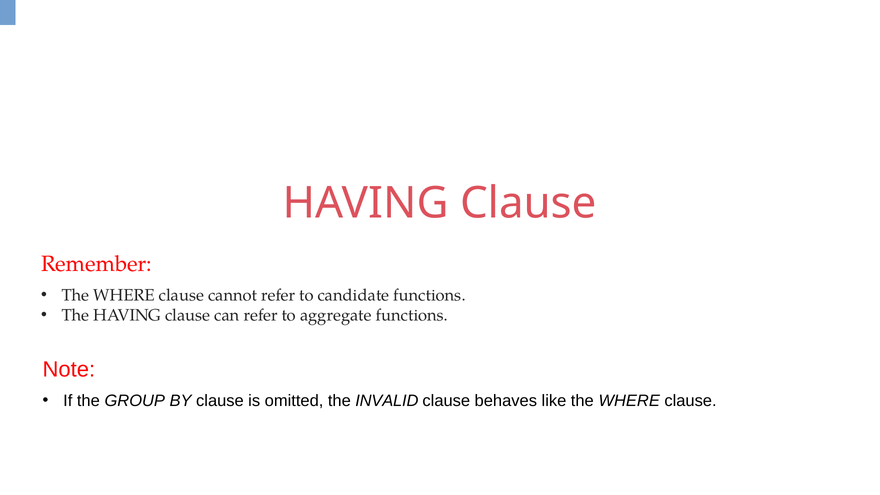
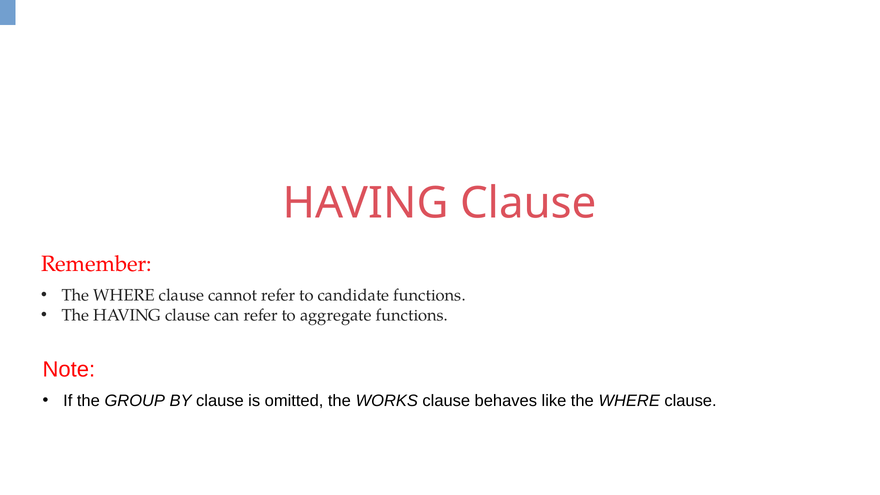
INVALID: INVALID -> WORKS
